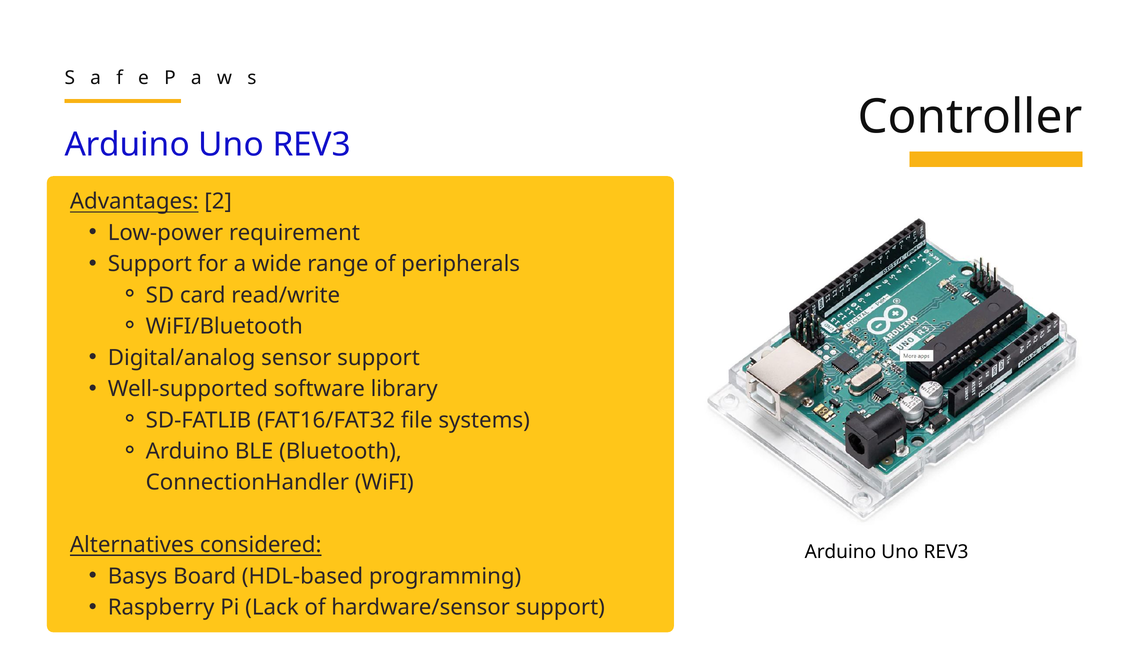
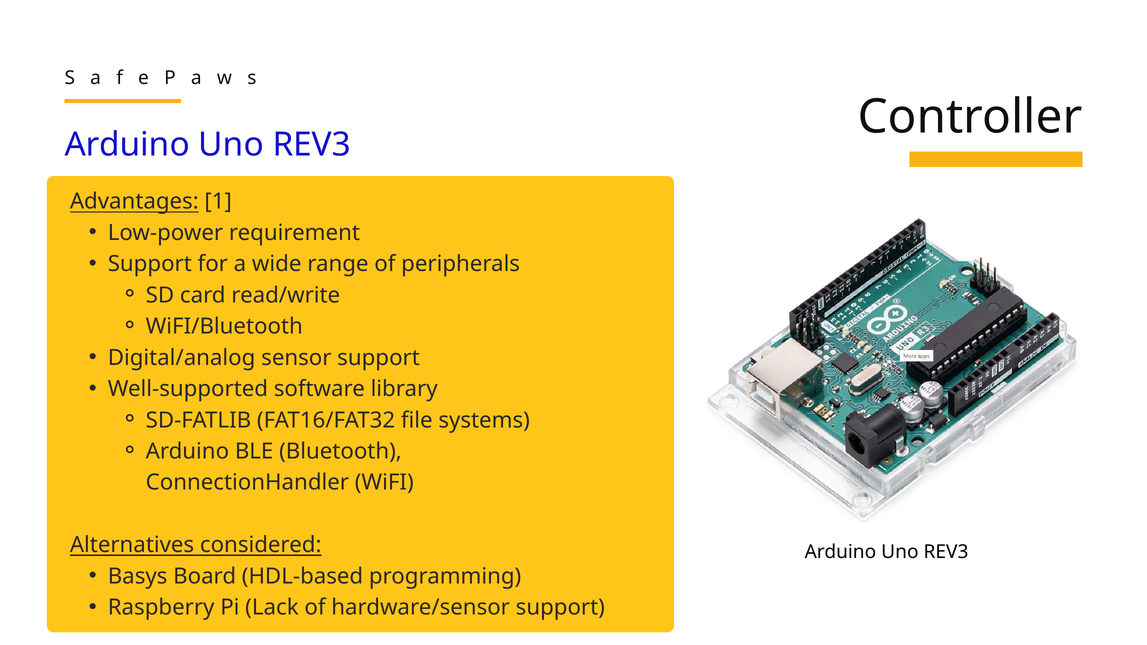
2: 2 -> 1
